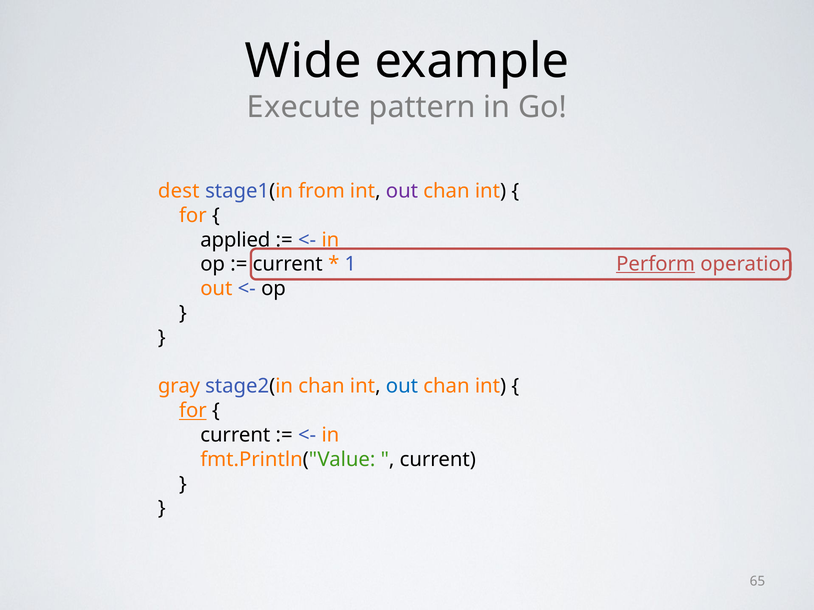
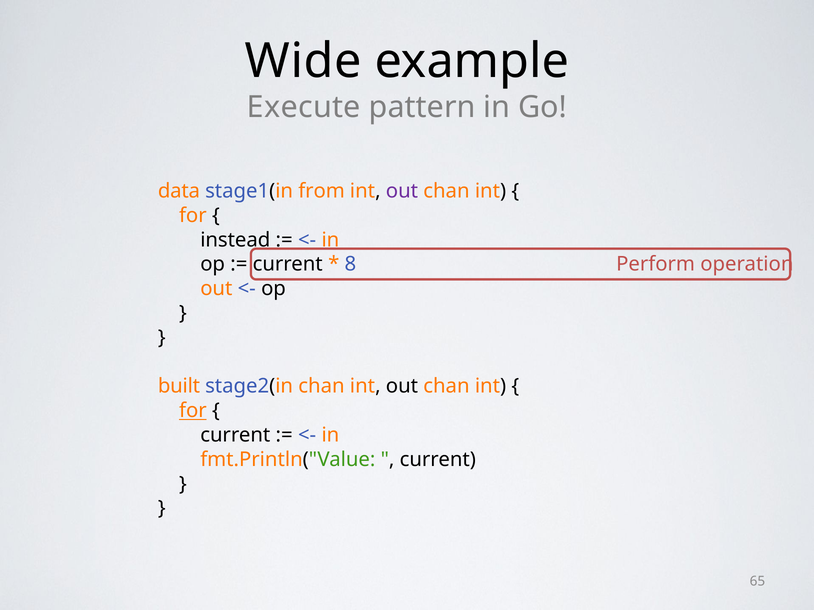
dest: dest -> data
applied: applied -> instead
Perform underline: present -> none
1: 1 -> 8
gray: gray -> built
out at (402, 387) colour: blue -> black
